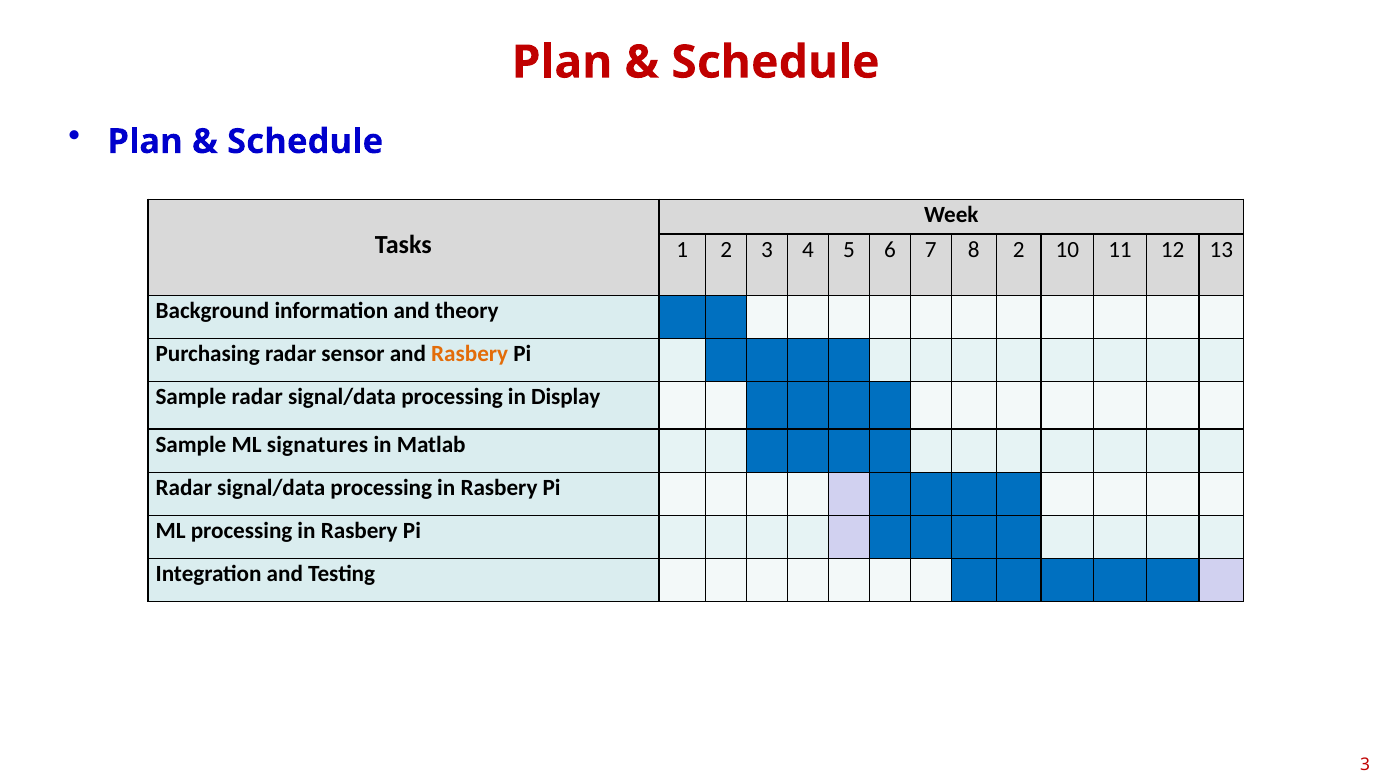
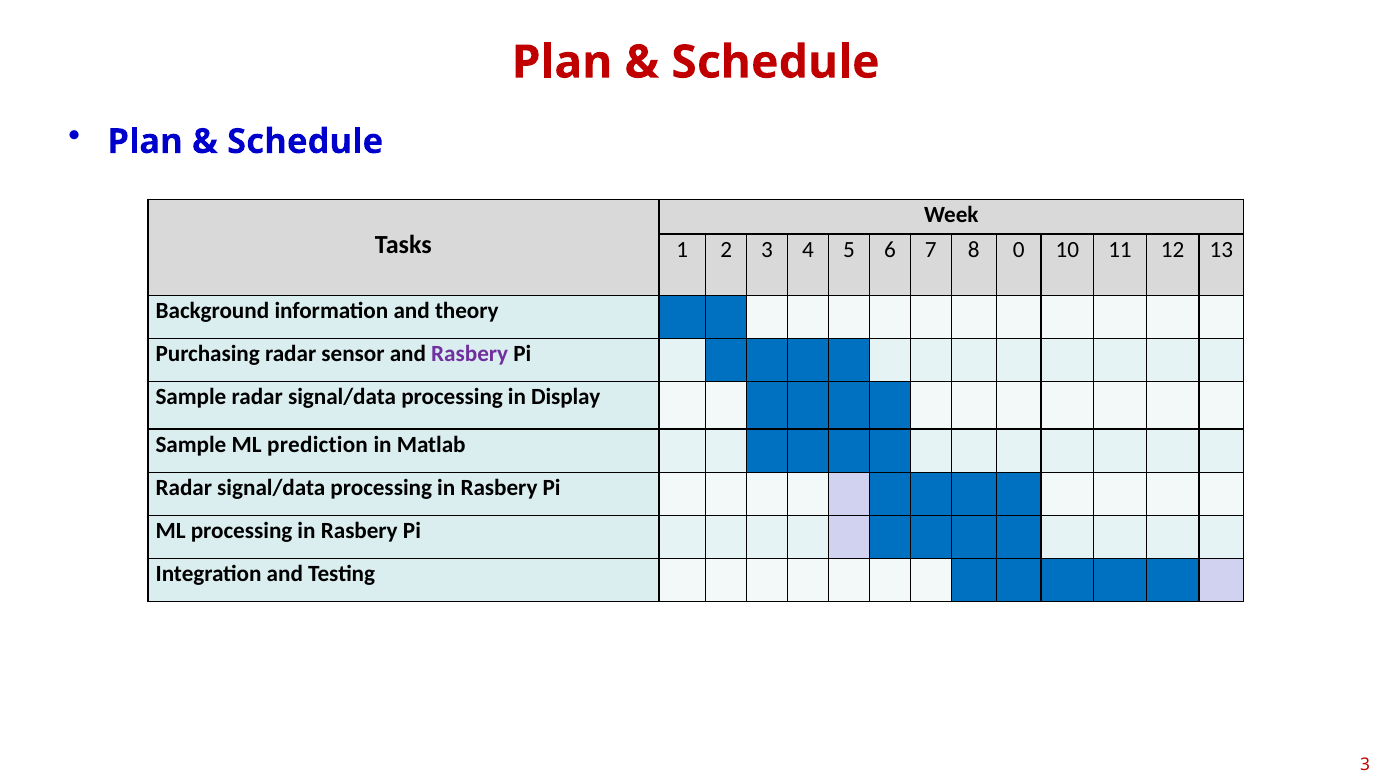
8 2: 2 -> 0
Rasbery at (470, 354) colour: orange -> purple
signatures: signatures -> prediction
